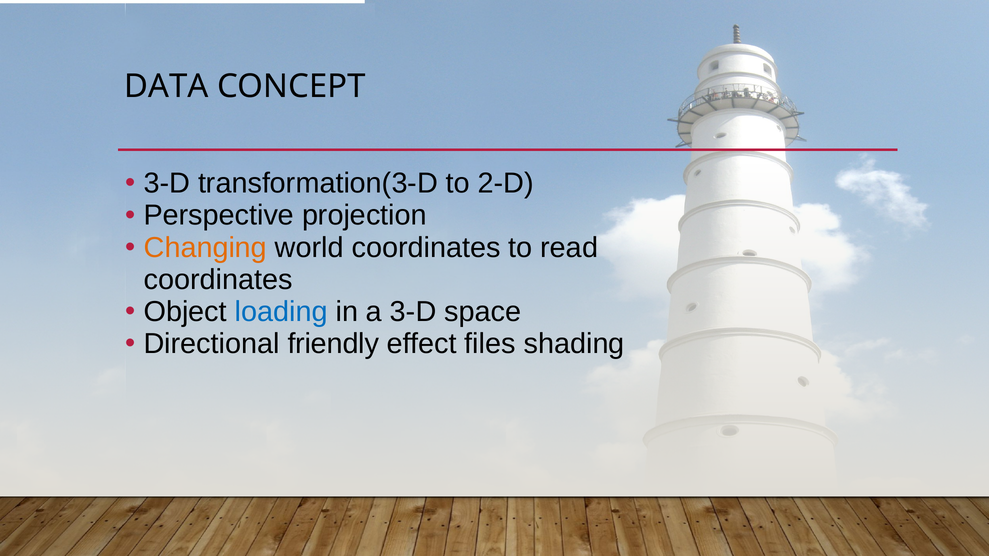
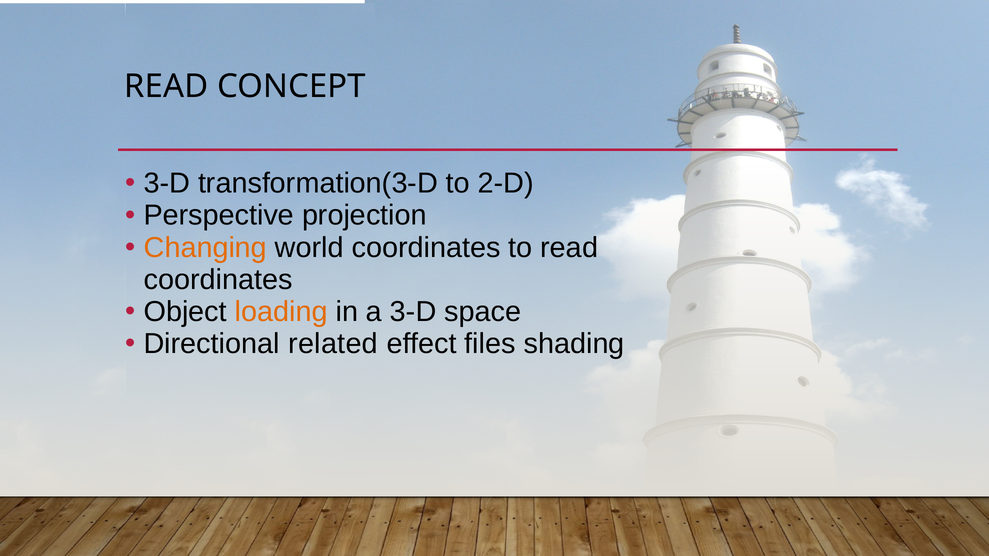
DATA at (166, 87): DATA -> READ
loading colour: blue -> orange
friendly: friendly -> related
